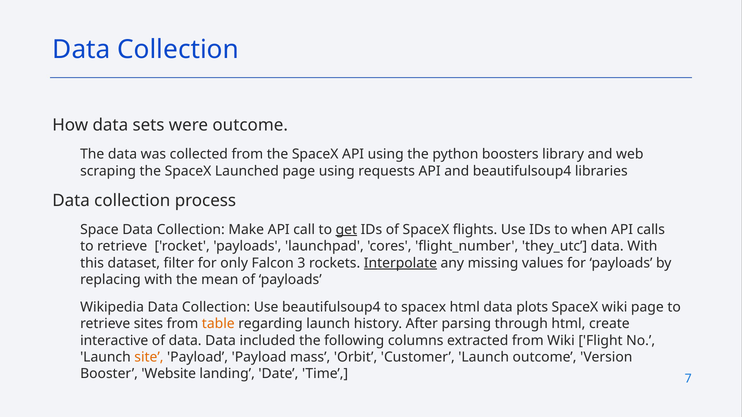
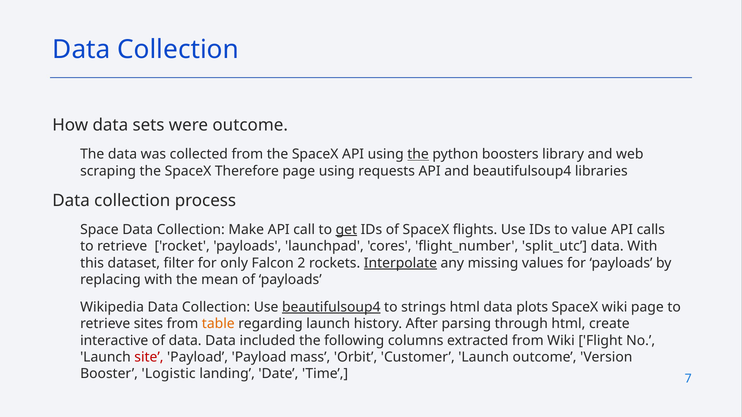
the at (418, 154) underline: none -> present
Launched: Launched -> Therefore
when: when -> value
they_utc: they_utc -> split_utc
3: 3 -> 2
beautifulsoup4 at (331, 307) underline: none -> present
to spacex: spacex -> strings
site colour: orange -> red
Website: Website -> Logistic
